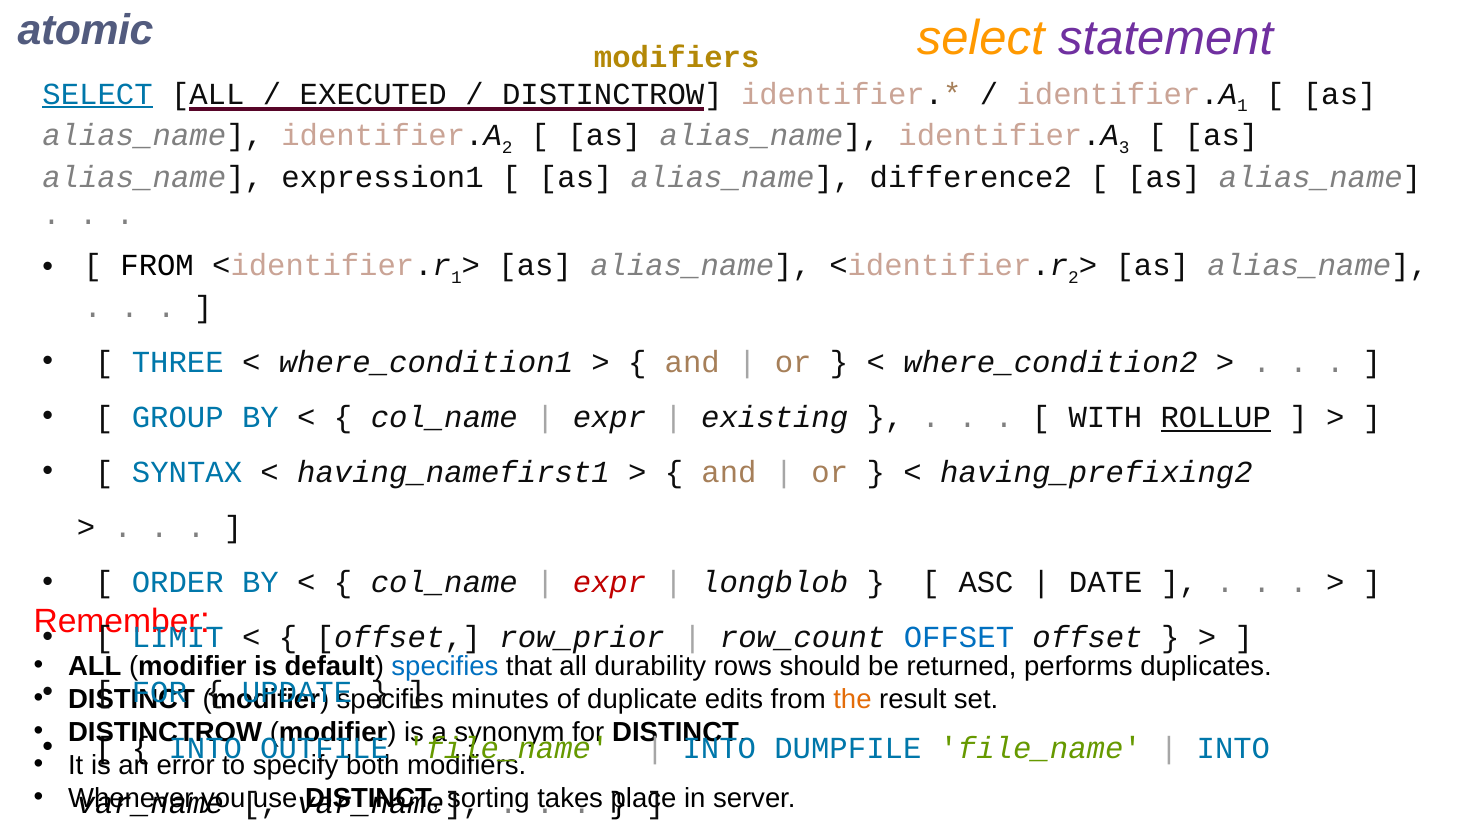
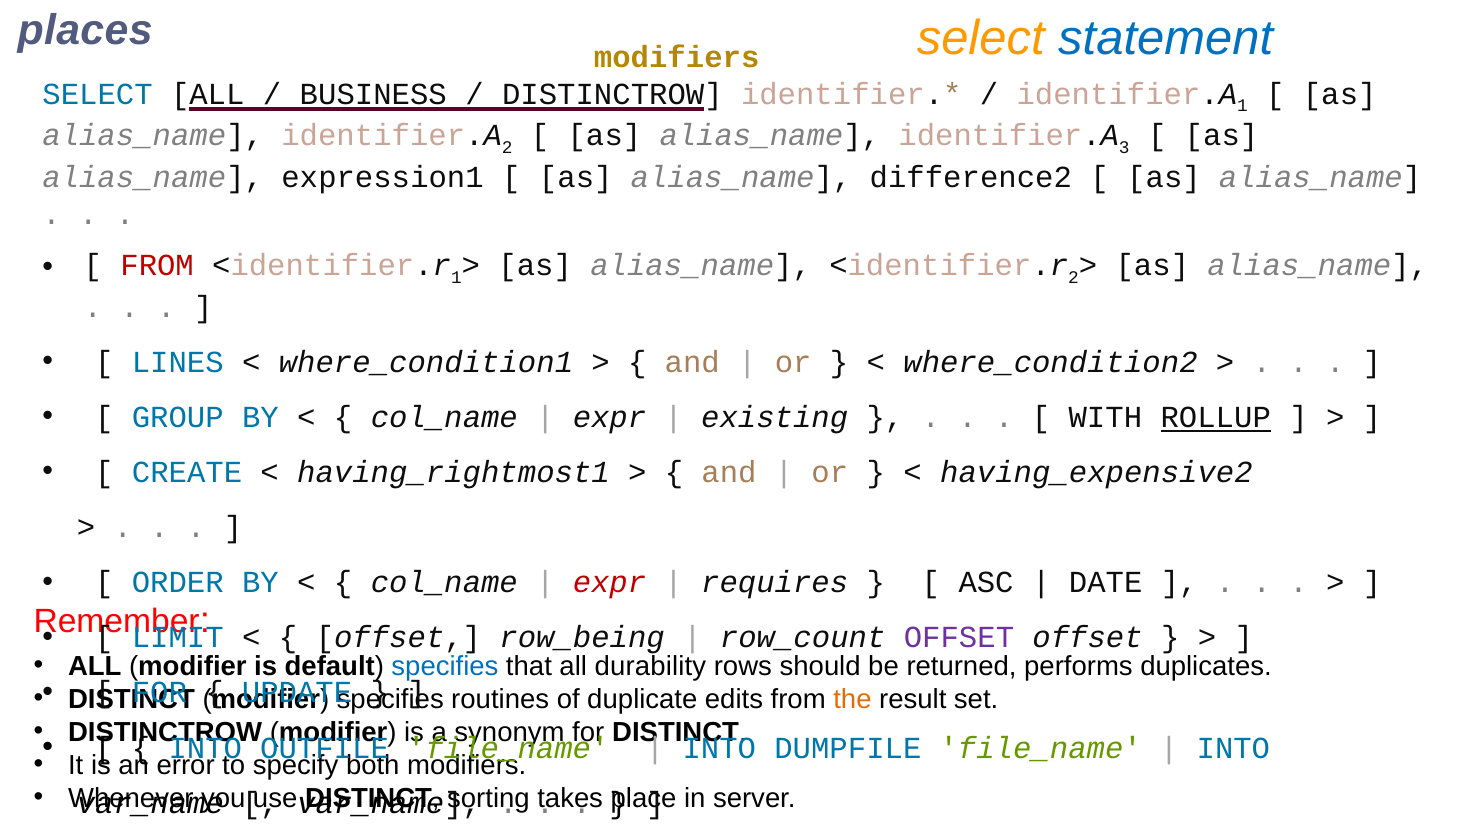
atomic: atomic -> places
statement colour: purple -> blue
SELECT at (98, 94) underline: present -> none
EXECUTED: EXECUTED -> BUSINESS
FROM at (157, 266) colour: black -> red
THREE: THREE -> LINES
SYNTAX: SYNTAX -> CREATE
having_namefirst1: having_namefirst1 -> having_rightmost1
having_prefixing2: having_prefixing2 -> having_expensive2
longblob: longblob -> requires
row_prior: row_prior -> row_being
OFFSET at (959, 638) colour: blue -> purple
minutes: minutes -> routines
